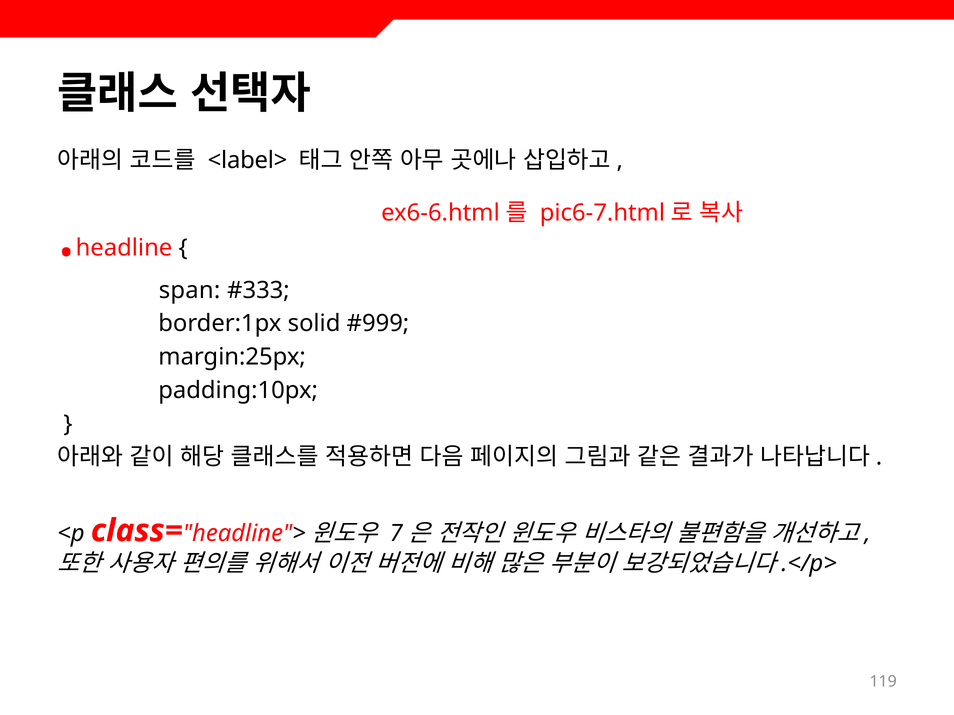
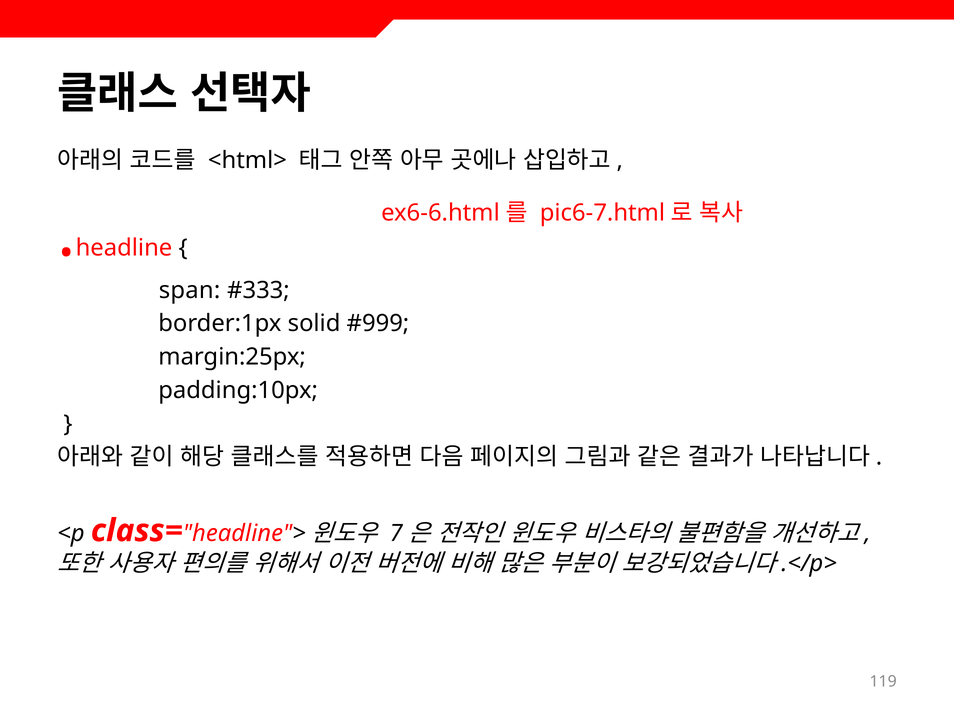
<label>: <label> -> <html>
